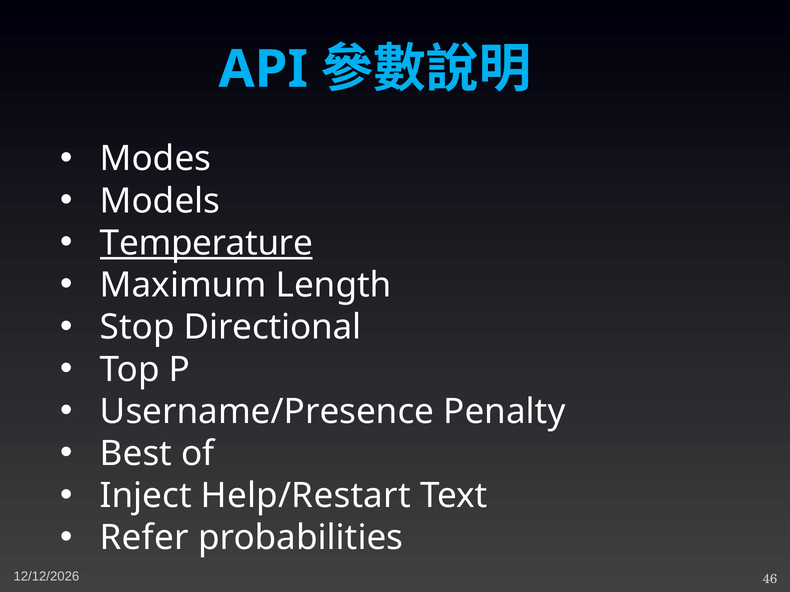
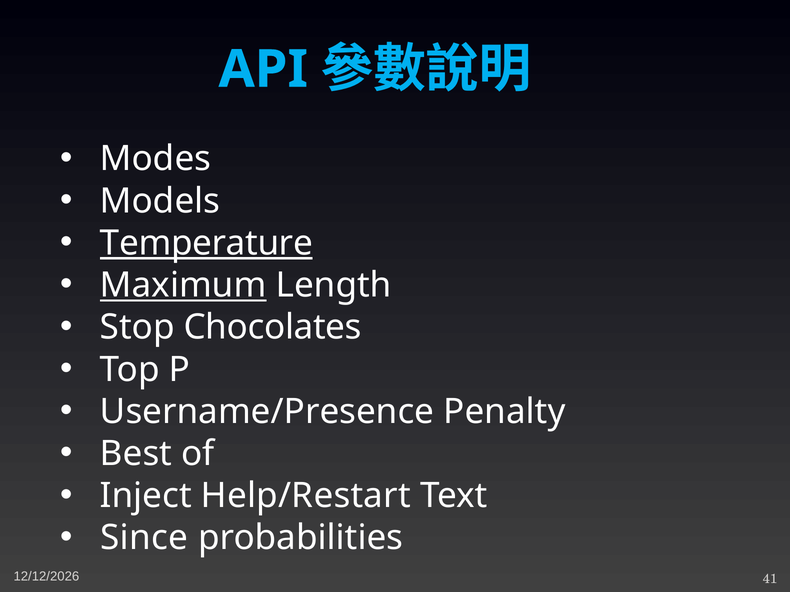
Maximum underline: none -> present
Directional: Directional -> Chocolates
Refer: Refer -> Since
46: 46 -> 41
